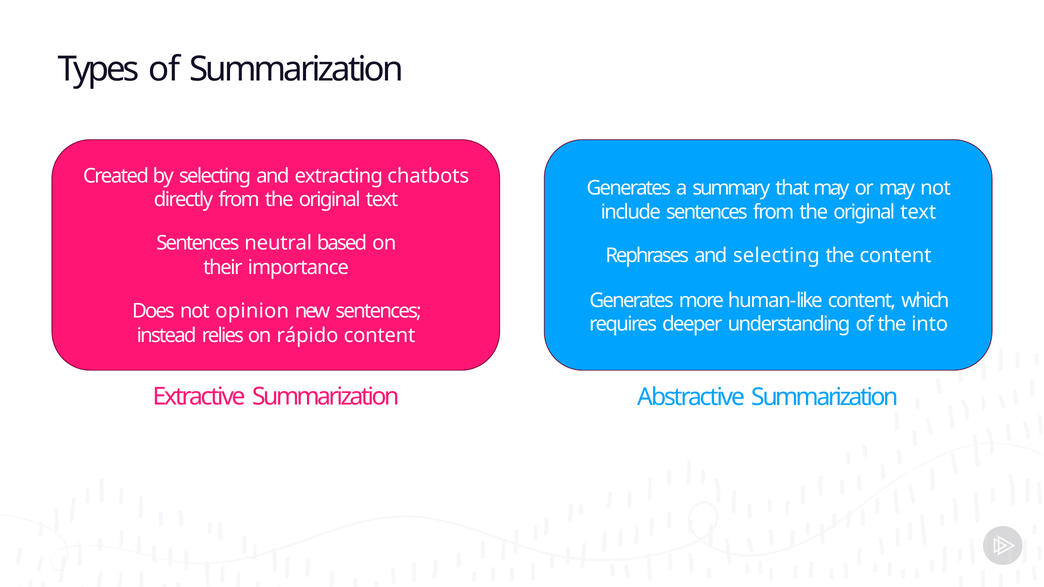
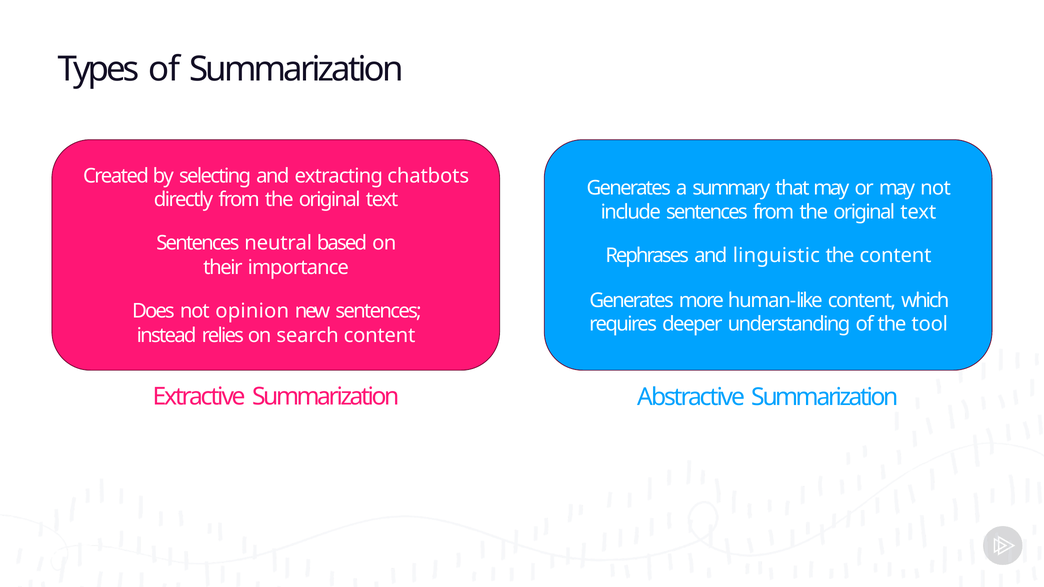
and selecting: selecting -> linguistic
into: into -> tool
rápido: rápido -> search
